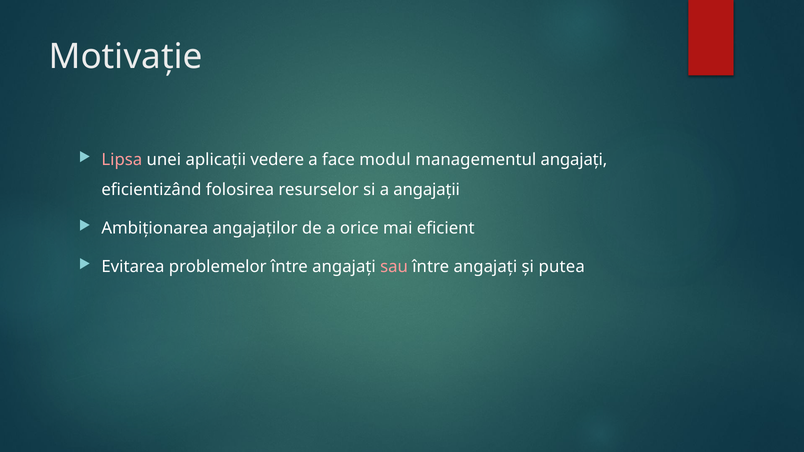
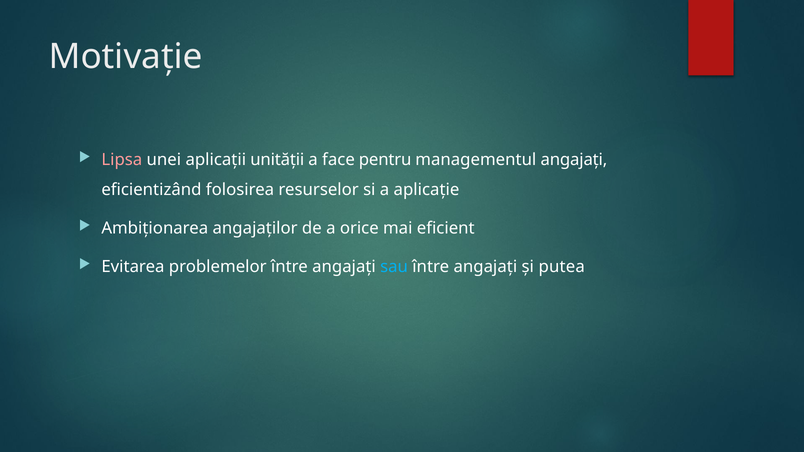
vedere: vedere -> unității
modul: modul -> pentru
angajații: angajații -> aplicație
sau colour: pink -> light blue
